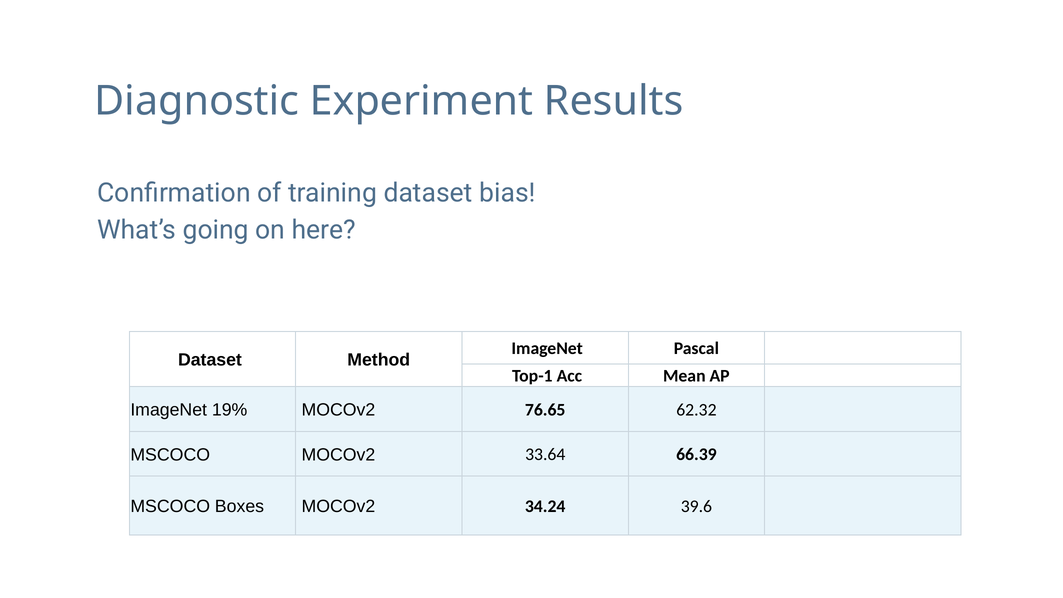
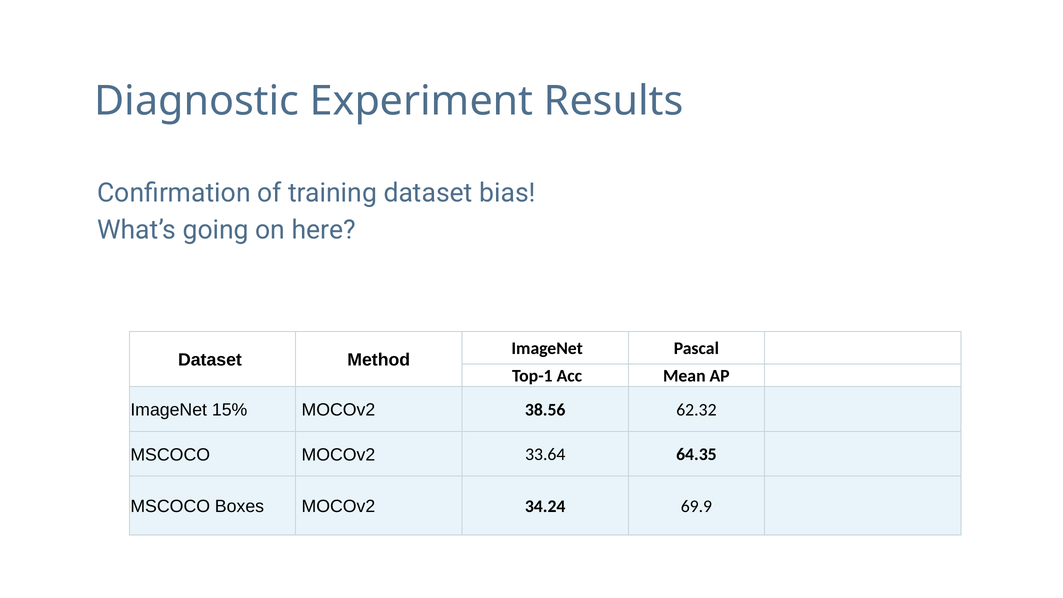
19%: 19% -> 15%
76.65: 76.65 -> 38.56
66.39: 66.39 -> 64.35
39.6: 39.6 -> 69.9
